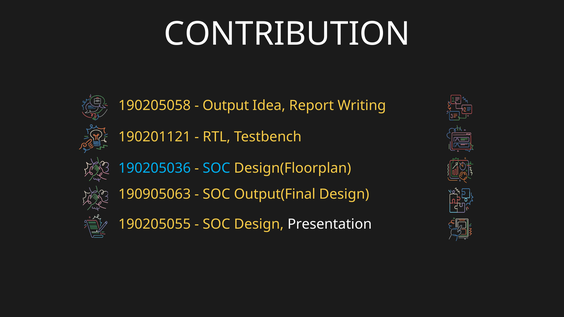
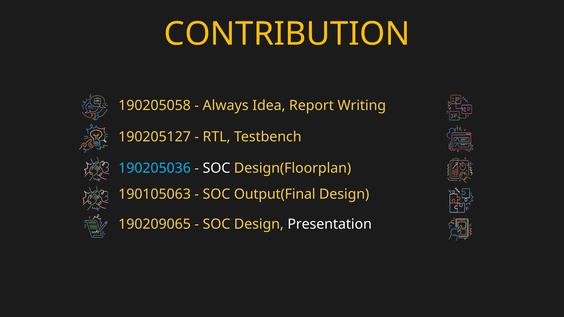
CONTRIBUTION colour: white -> yellow
Output: Output -> Always
190201121: 190201121 -> 190205127
SOC at (216, 168) colour: light blue -> white
190905063: 190905063 -> 190105063
190205055: 190205055 -> 190209065
